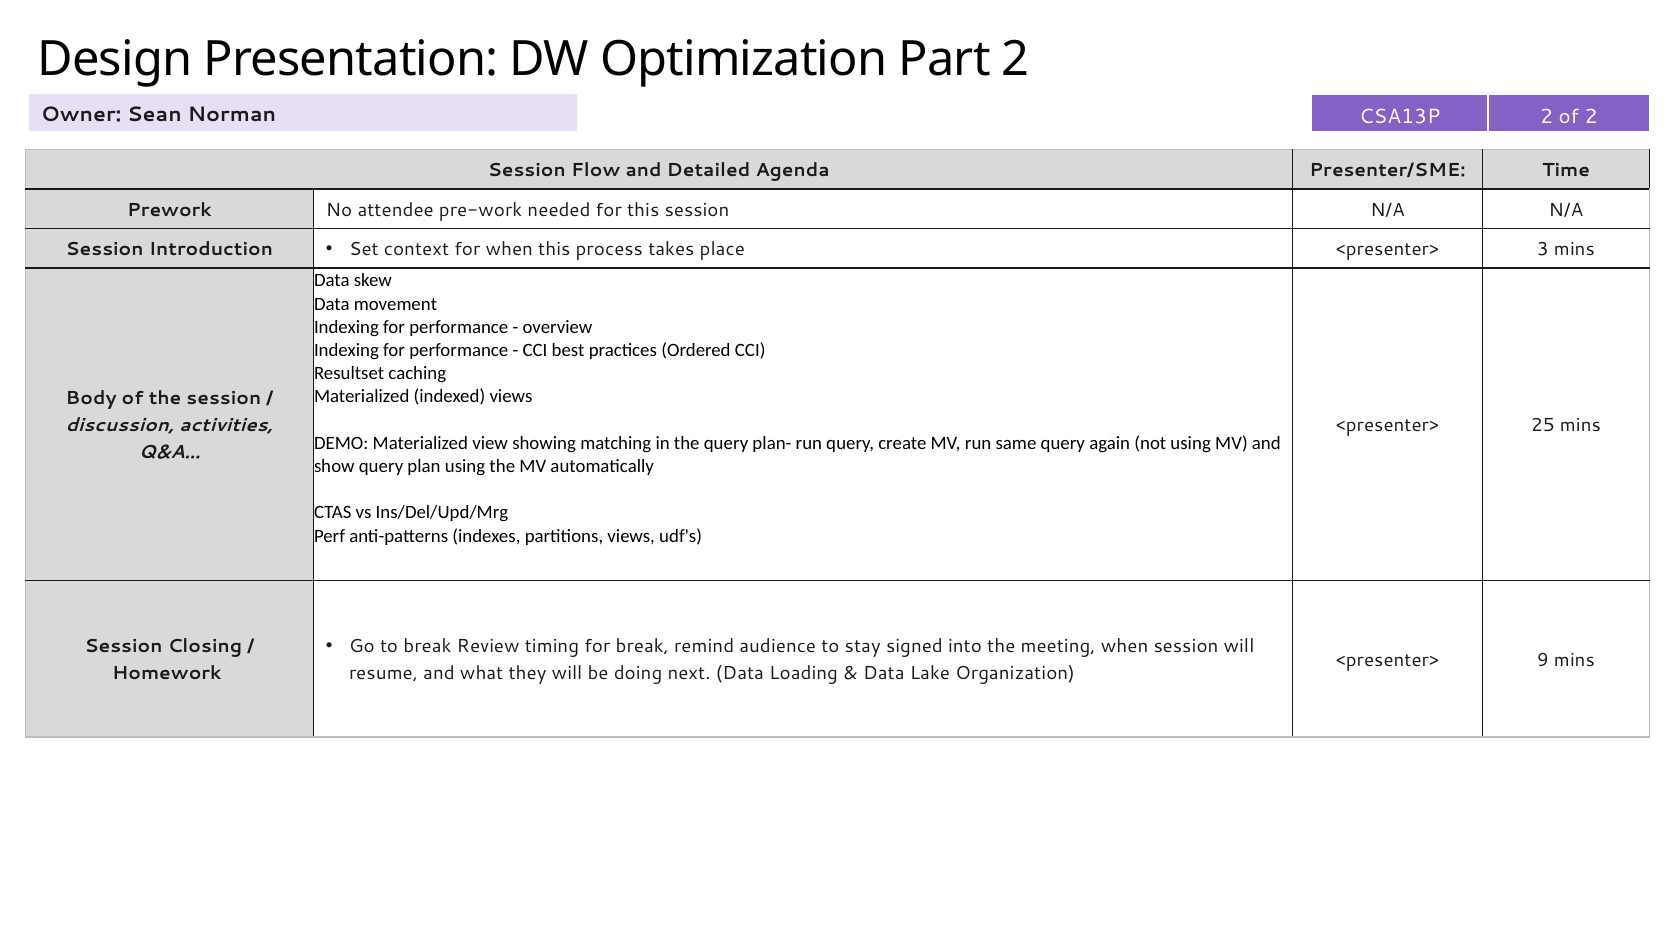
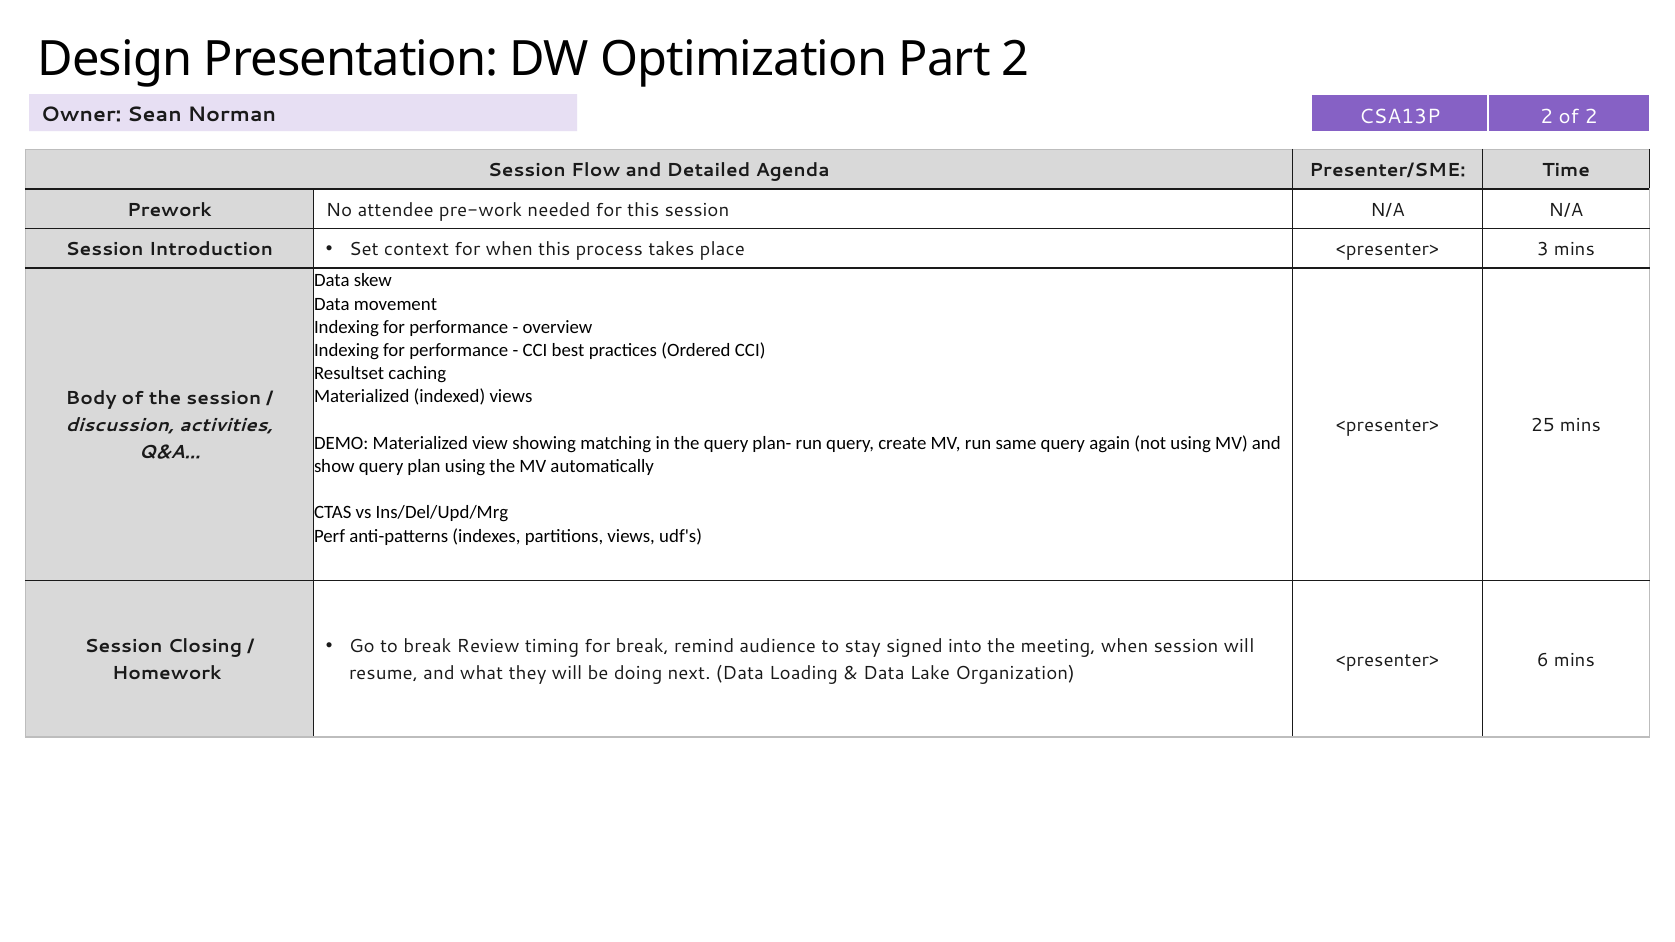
9: 9 -> 6
